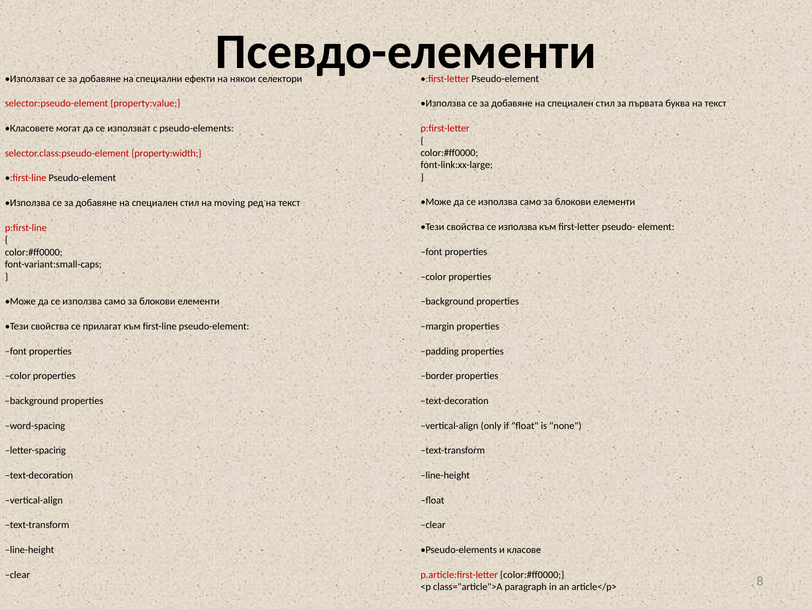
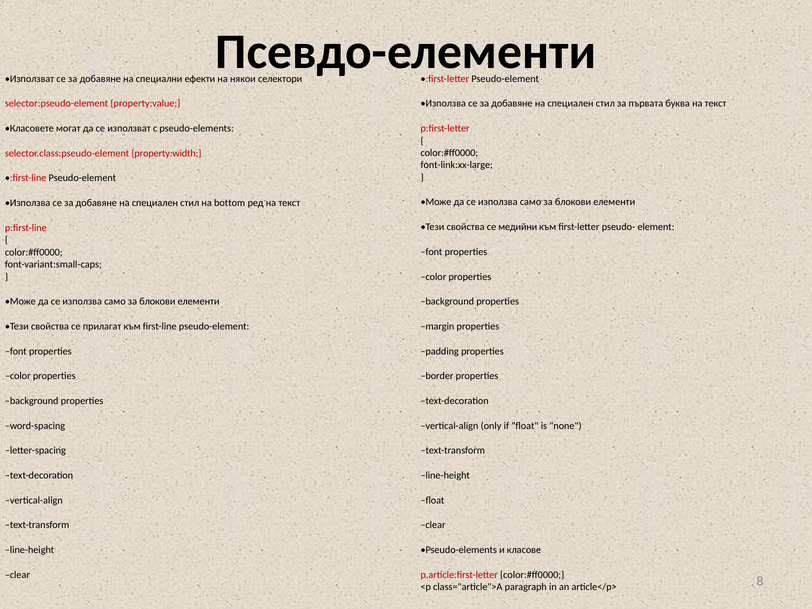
moving: moving -> bottom
свойства се използва: използва -> медийни
